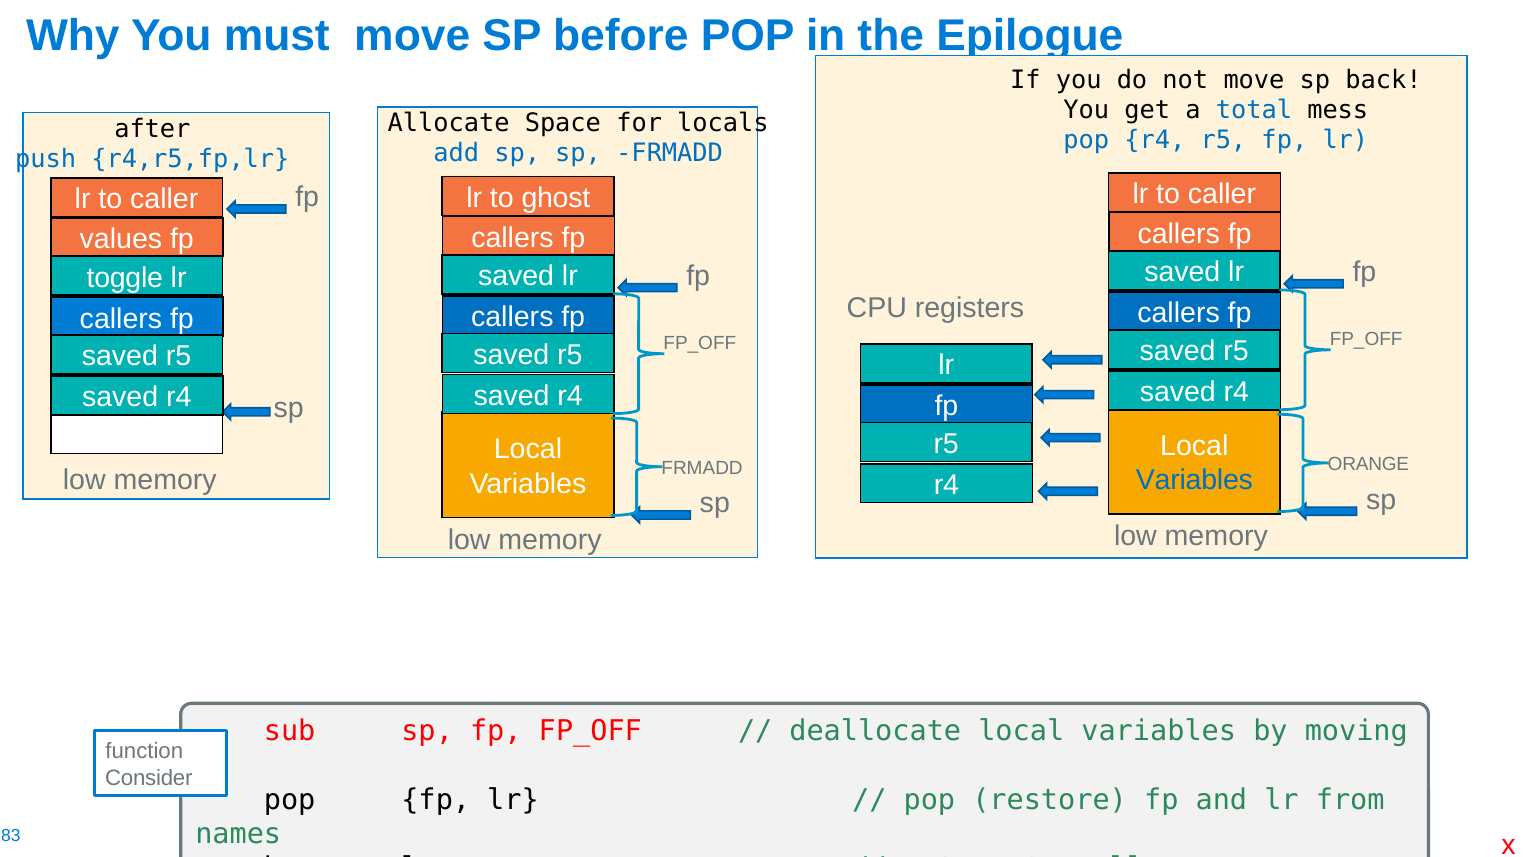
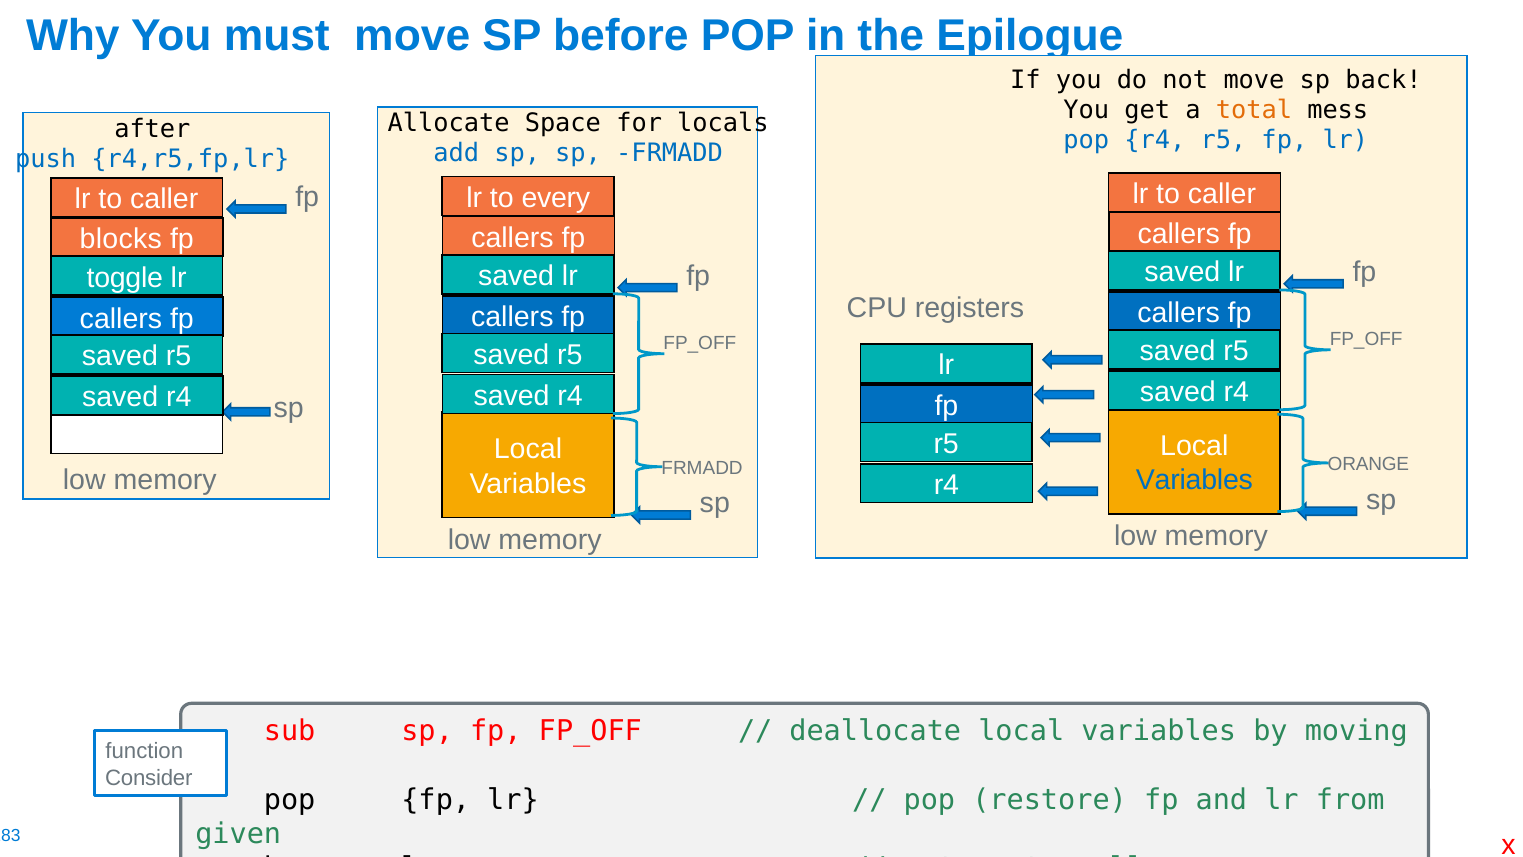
total colour: blue -> orange
ghost: ghost -> every
values: values -> blocks
names: names -> given
